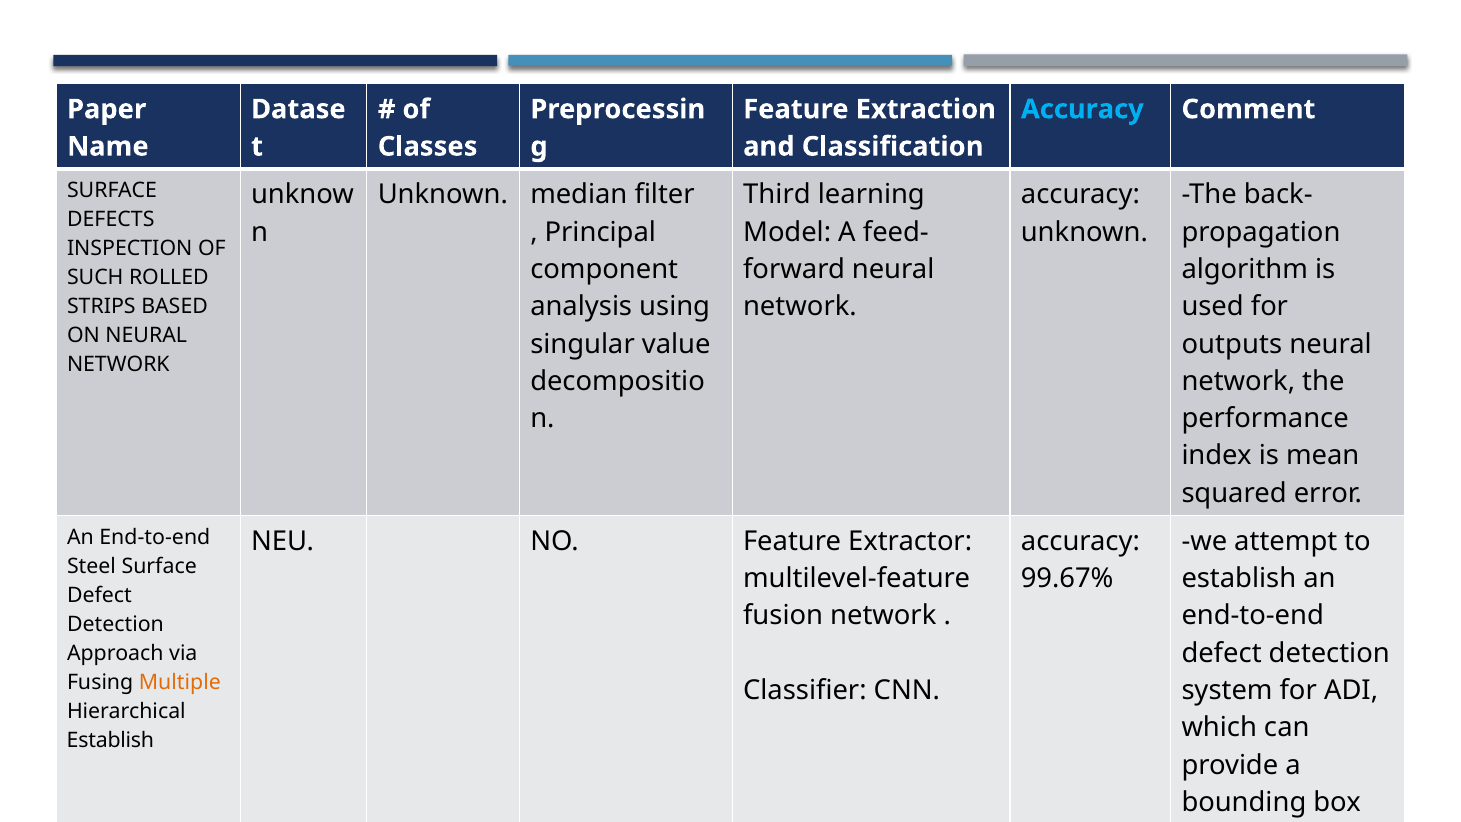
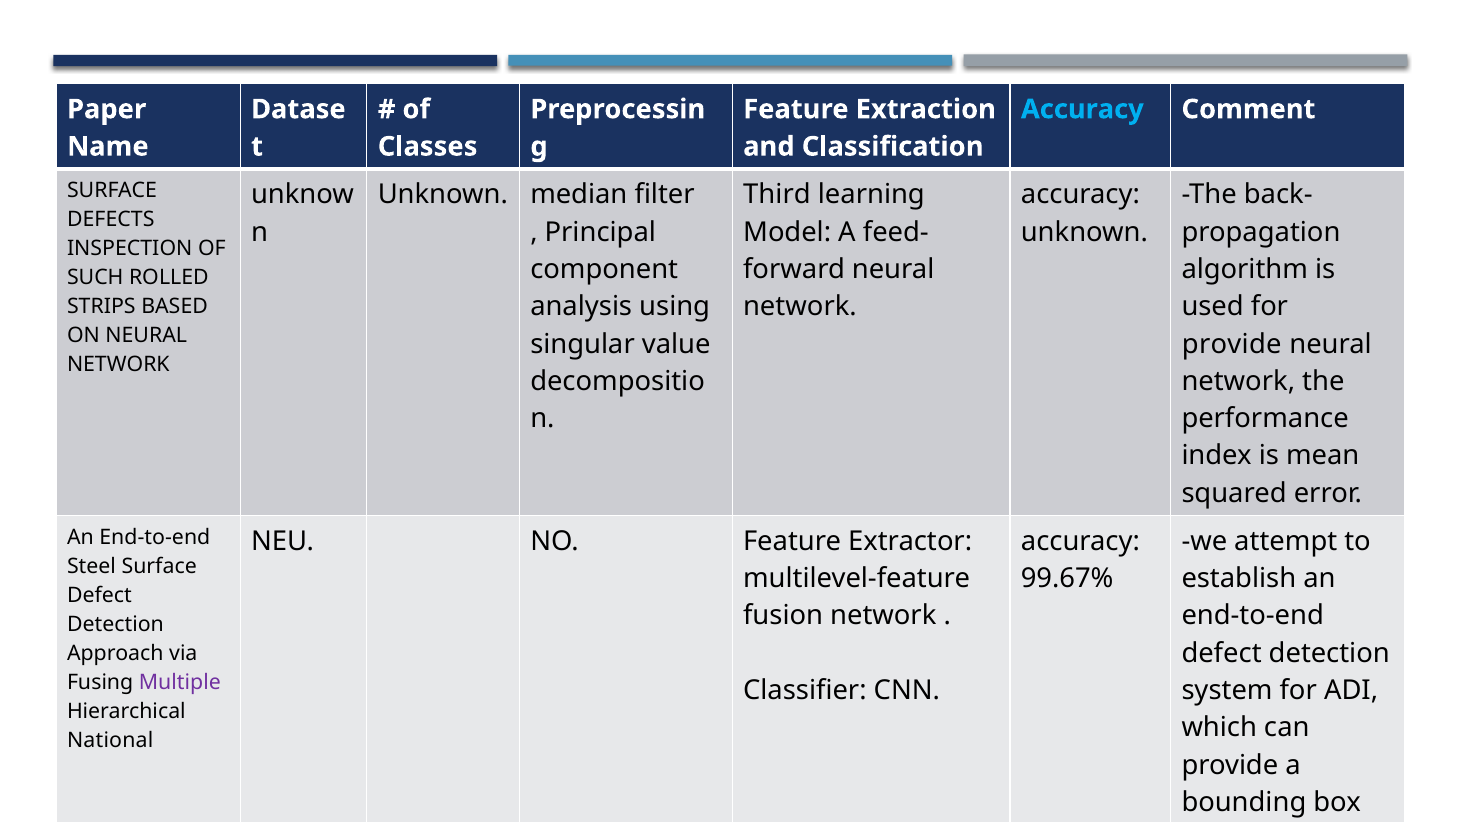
outputs at (1232, 344): outputs -> provide
Multiple colour: orange -> purple
Establish at (110, 740): Establish -> National
